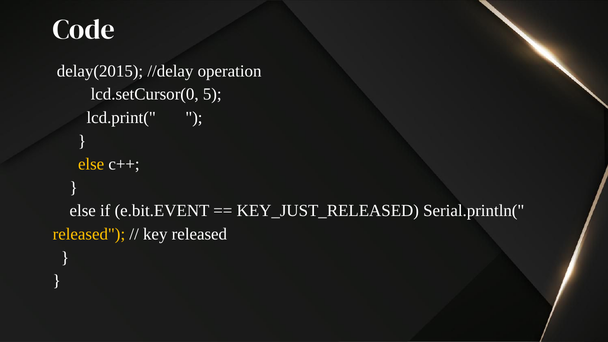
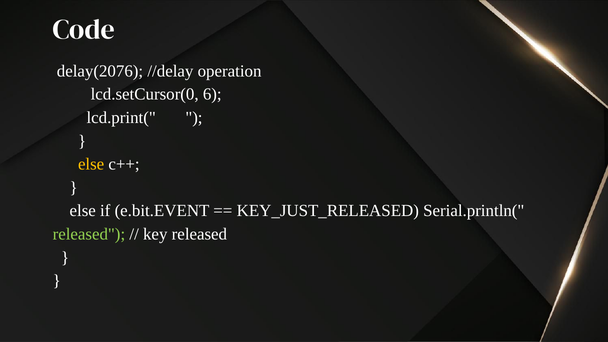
delay(2015: delay(2015 -> delay(2076
5: 5 -> 6
released at (89, 234) colour: yellow -> light green
